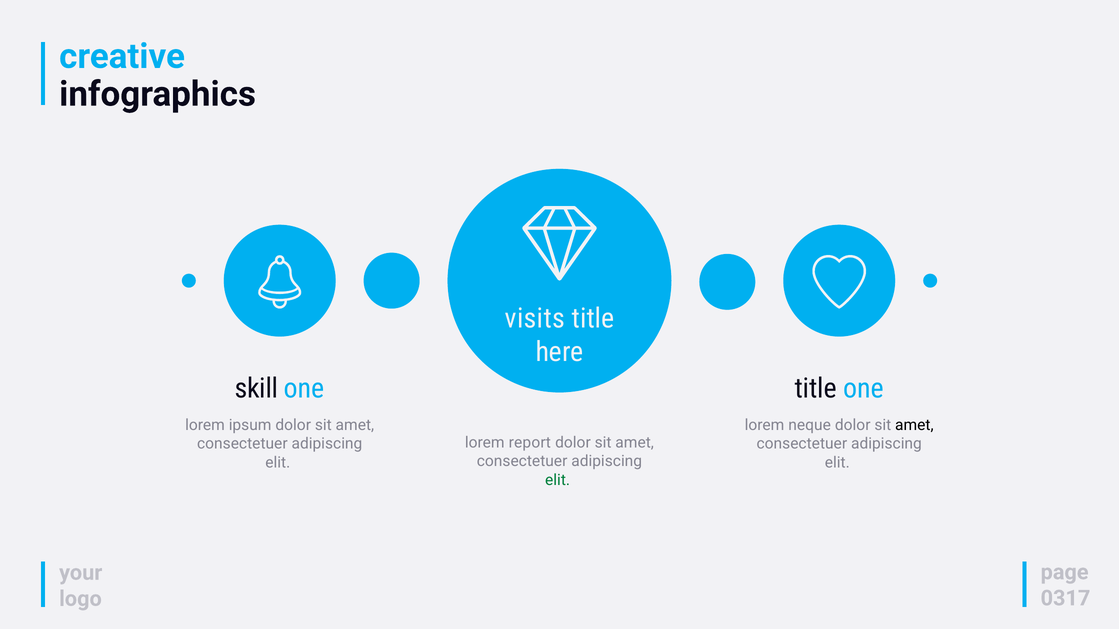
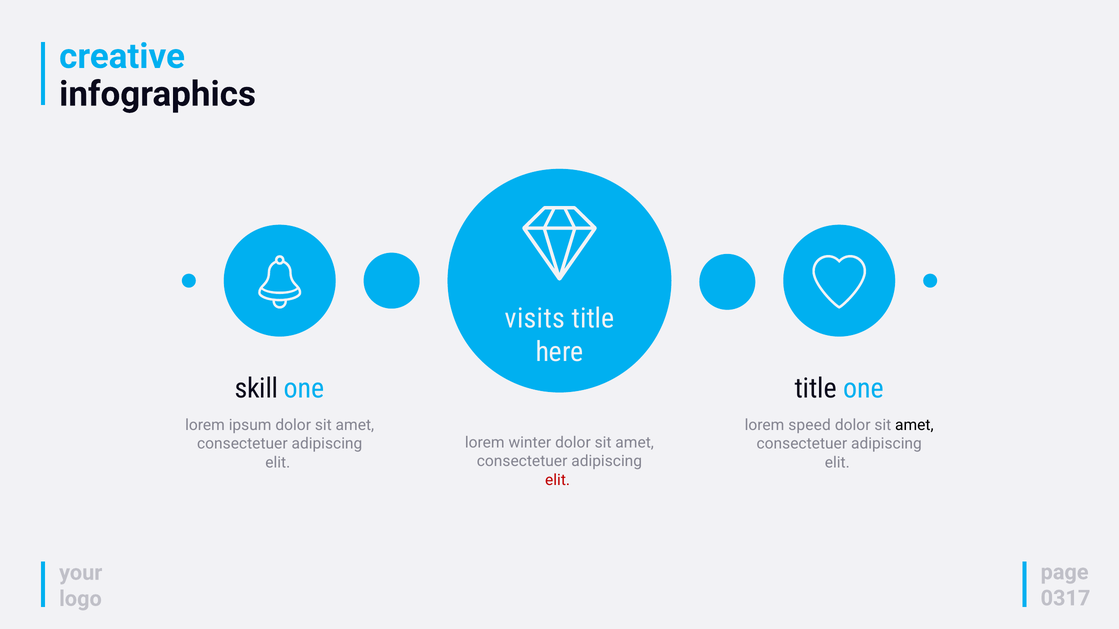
neque: neque -> speed
report: report -> winter
elit at (558, 480) colour: green -> red
